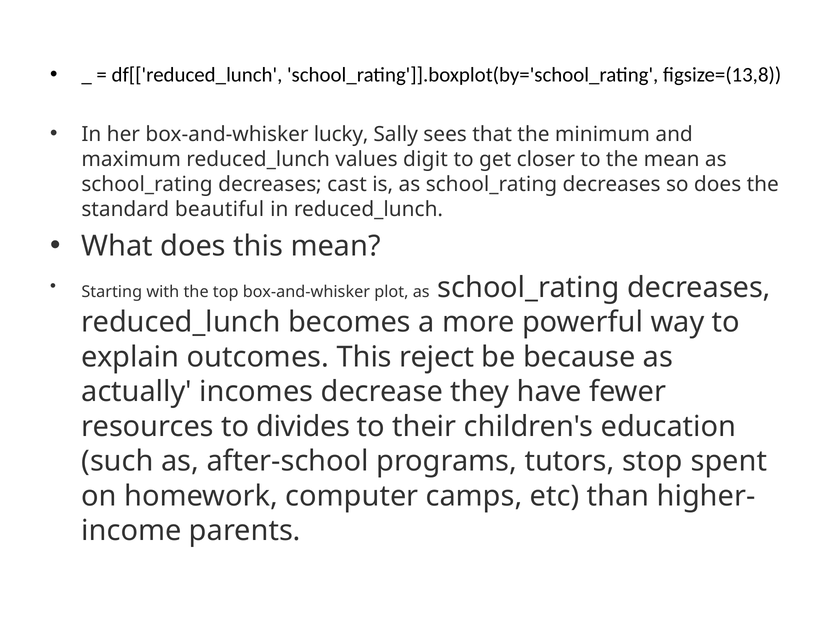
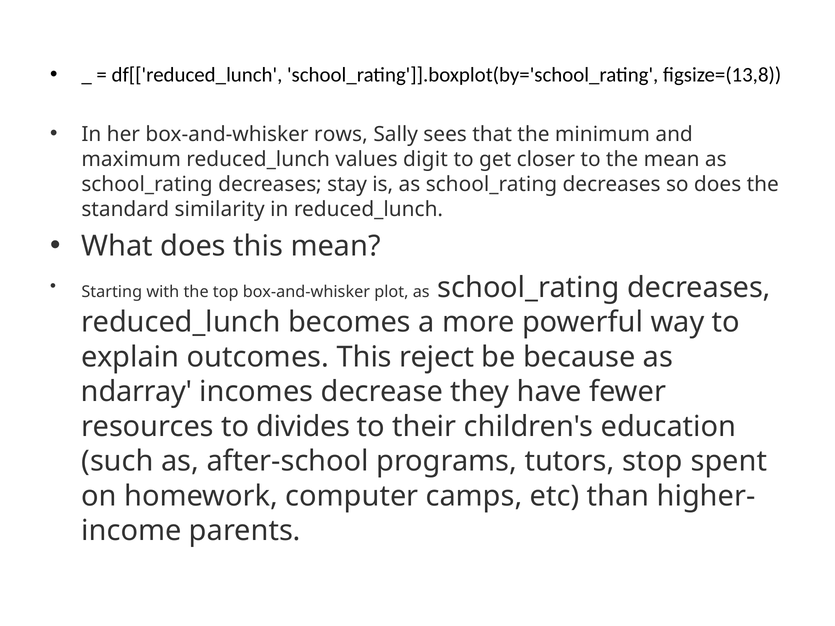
lucky: lucky -> rows
cast: cast -> stay
beautiful: beautiful -> similarity
actually: actually -> ndarray
